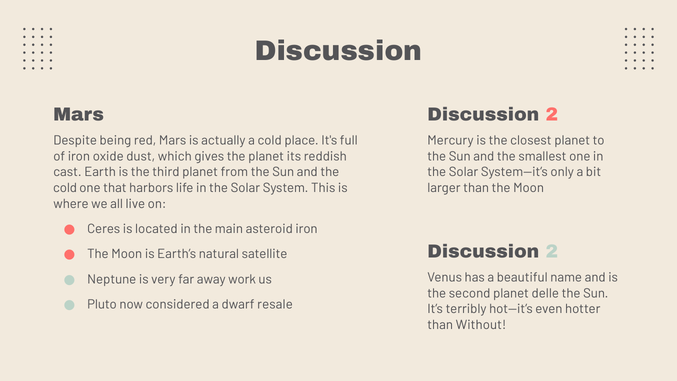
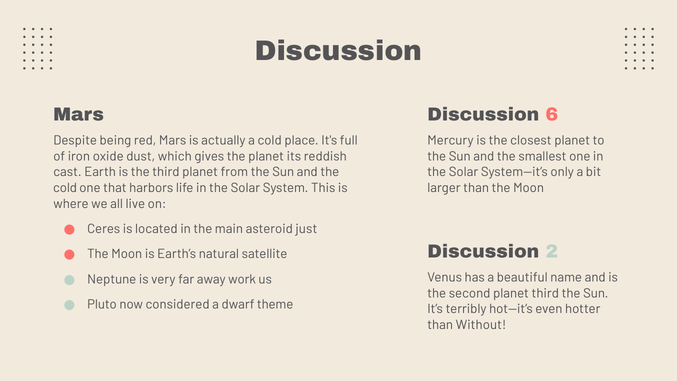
Mars Discussion 2: 2 -> 6
asteroid iron: iron -> just
planet delle: delle -> third
resale: resale -> theme
